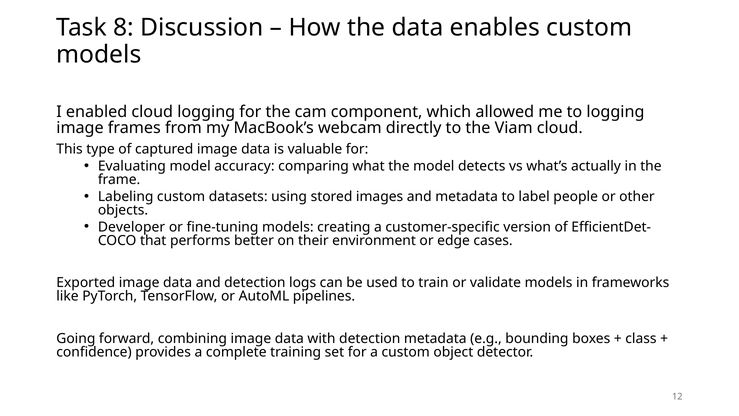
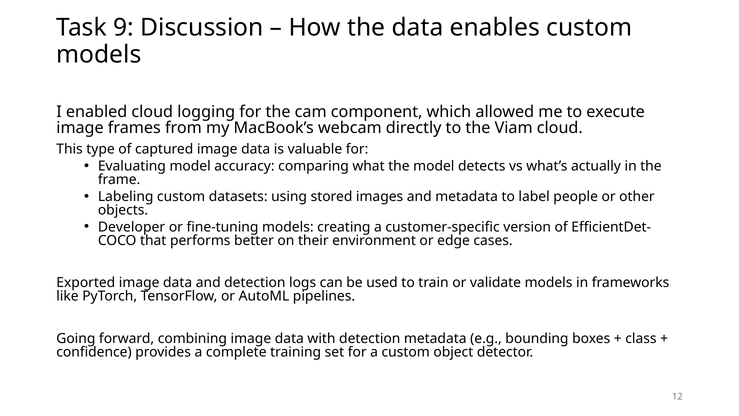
8: 8 -> 9
to logging: logging -> execute
